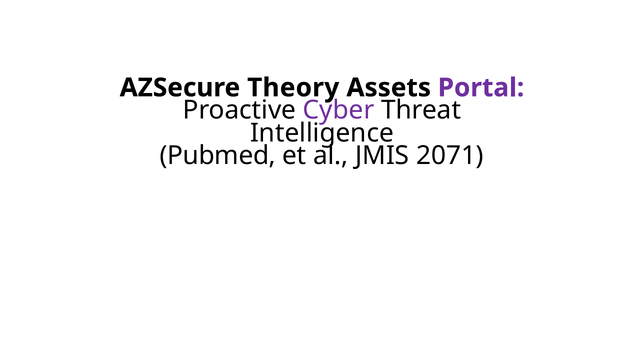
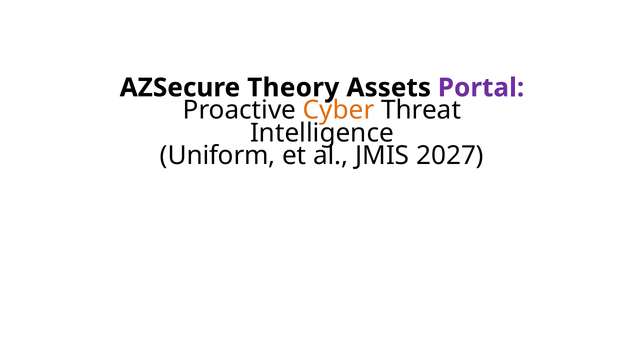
Cyber colour: purple -> orange
Pubmed: Pubmed -> Uniform
2071: 2071 -> 2027
